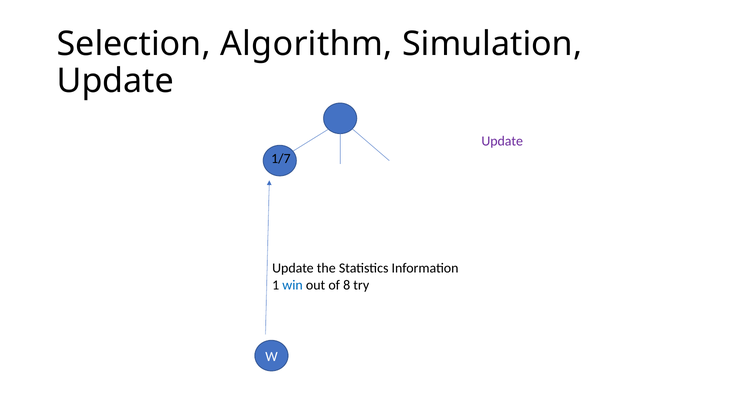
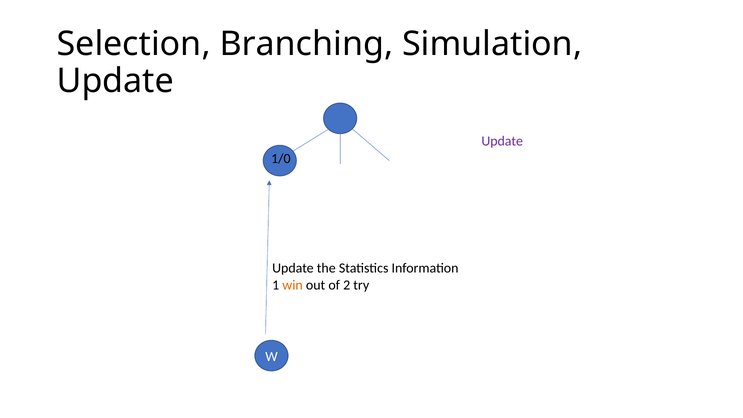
Algorithm: Algorithm -> Branching
1/7: 1/7 -> 1/0
win colour: blue -> orange
8: 8 -> 2
